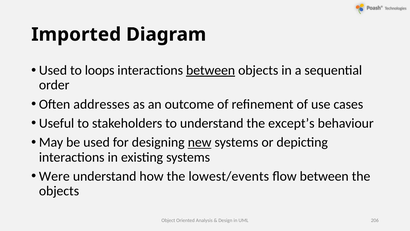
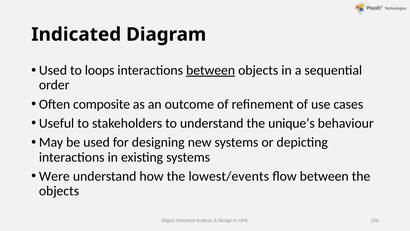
Imported: Imported -> Indicated
addresses: addresses -> composite
except’s: except’s -> unique’s
new underline: present -> none
